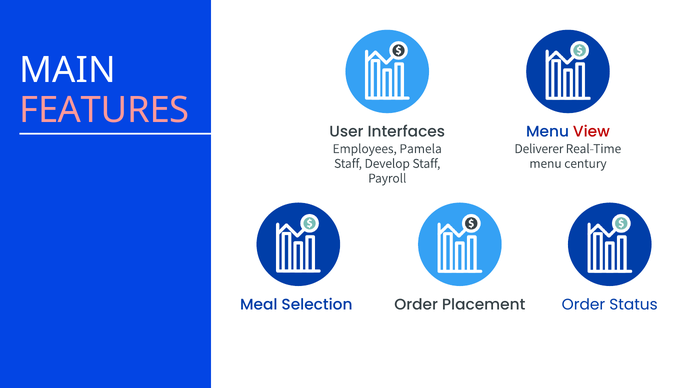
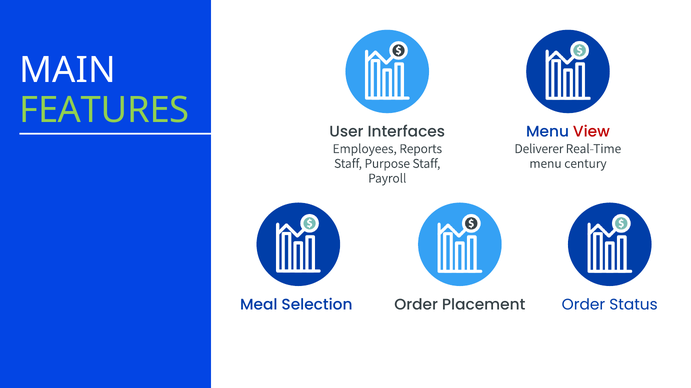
FEATURES colour: pink -> light green
Pamela: Pamela -> Reports
Develop: Develop -> Purpose
